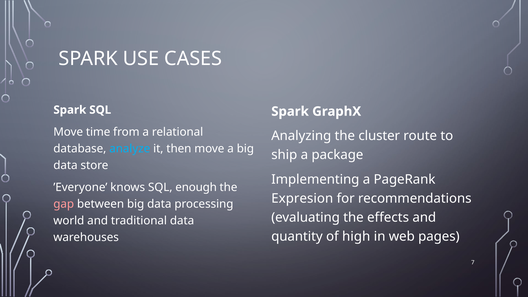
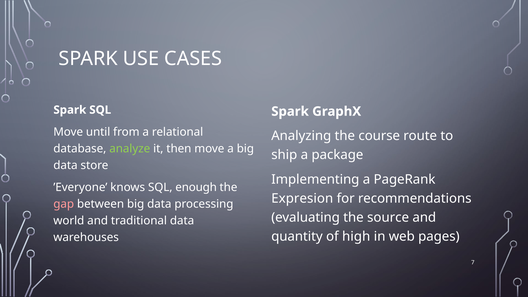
time: time -> until
cluster: cluster -> course
analyze colour: light blue -> light green
effects: effects -> source
